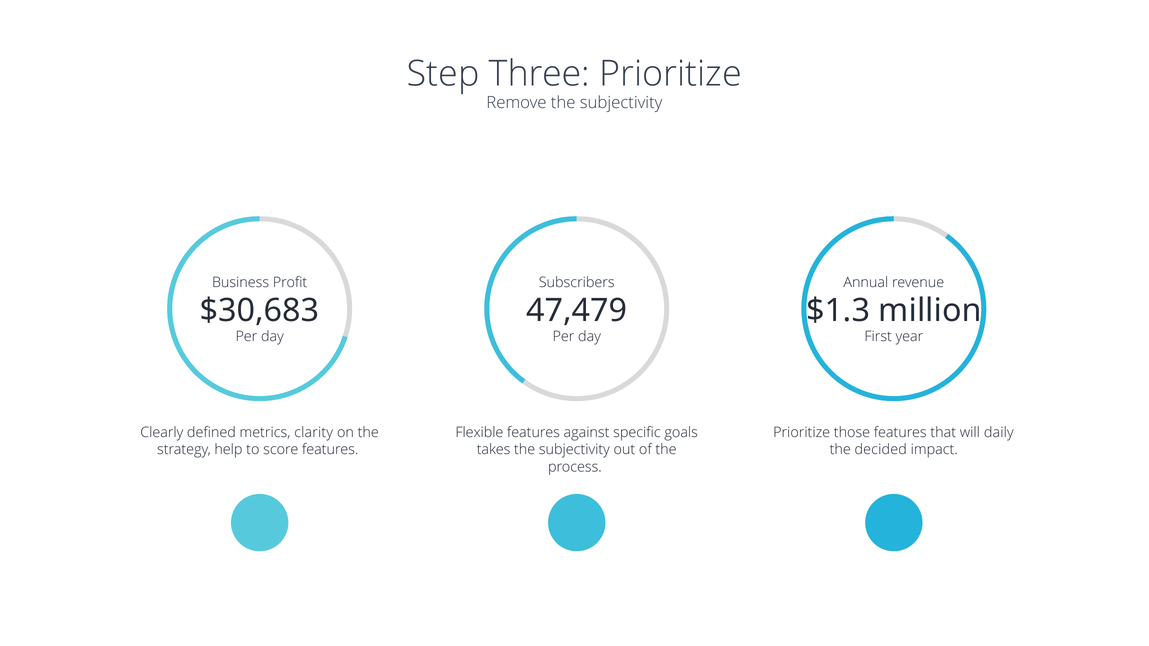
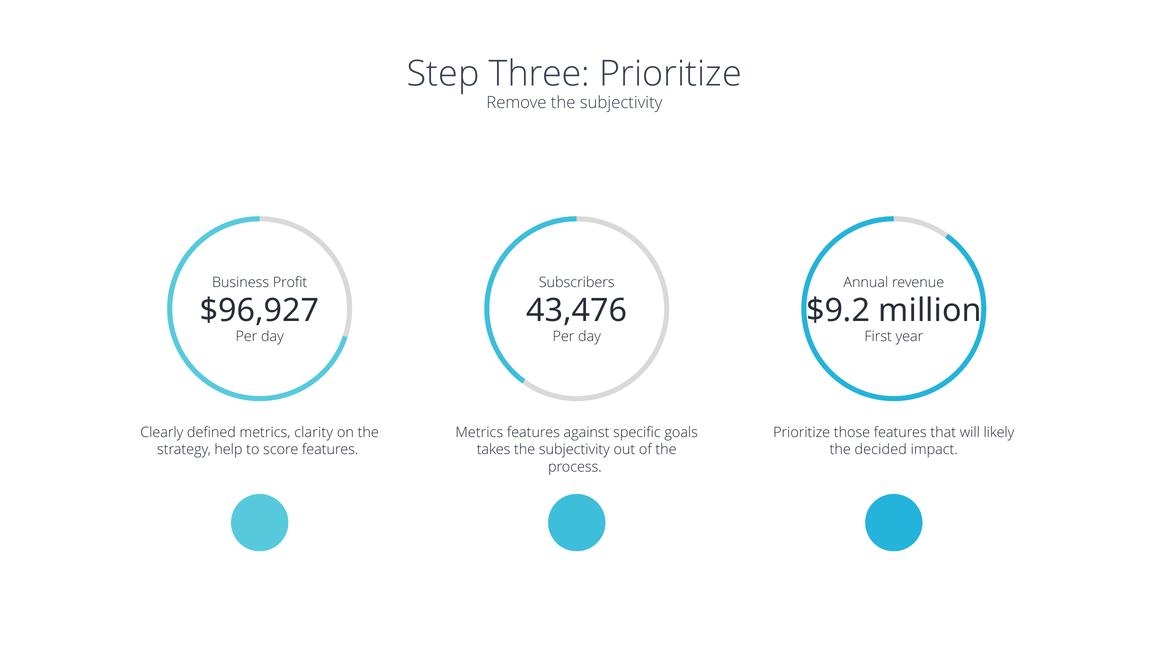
$30,683: $30,683 -> $96,927
47,479: 47,479 -> 43,476
$1.3: $1.3 -> $9.2
Flexible at (479, 433): Flexible -> Metrics
daily: daily -> likely
